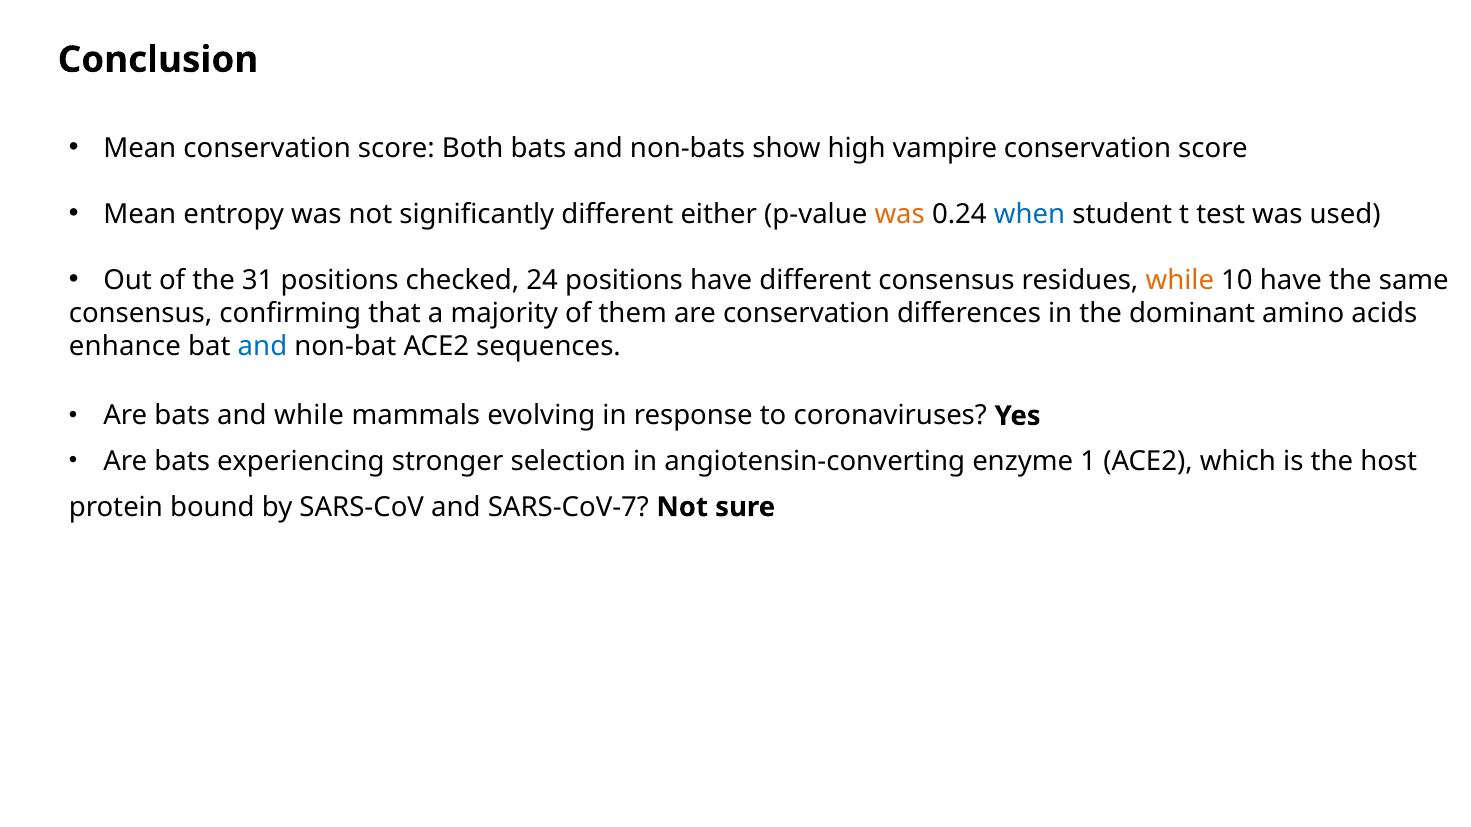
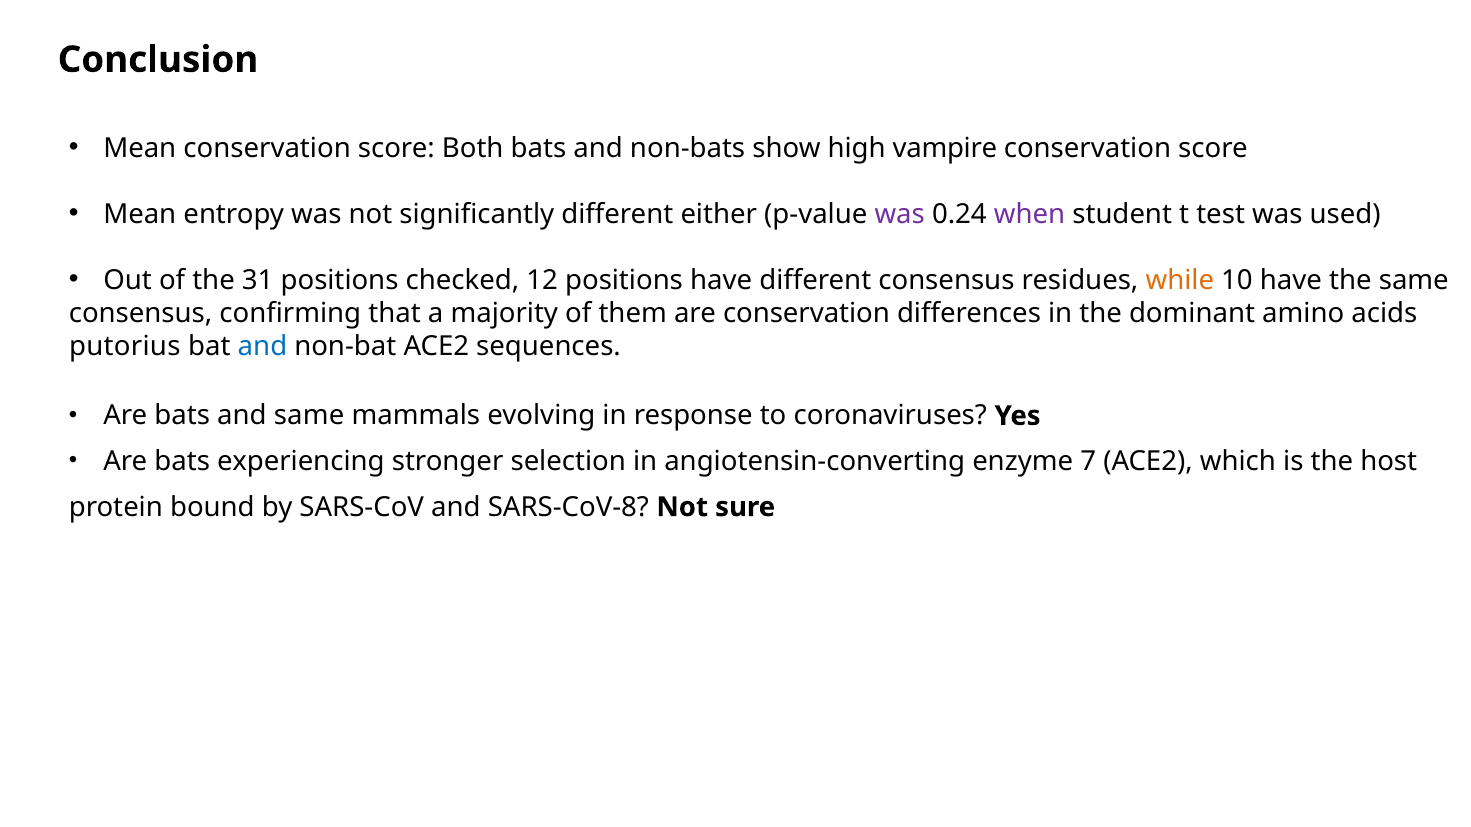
was at (900, 214) colour: orange -> purple
when colour: blue -> purple
24: 24 -> 12
enhance: enhance -> putorius
and while: while -> same
1: 1 -> 7
SARS-CoV-7: SARS-CoV-7 -> SARS-CoV-8
